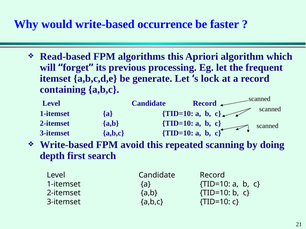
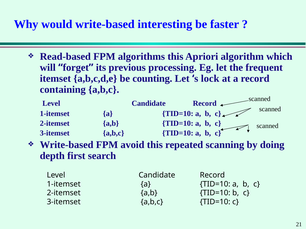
occurrence: occurrence -> interesting
generate: generate -> counting
